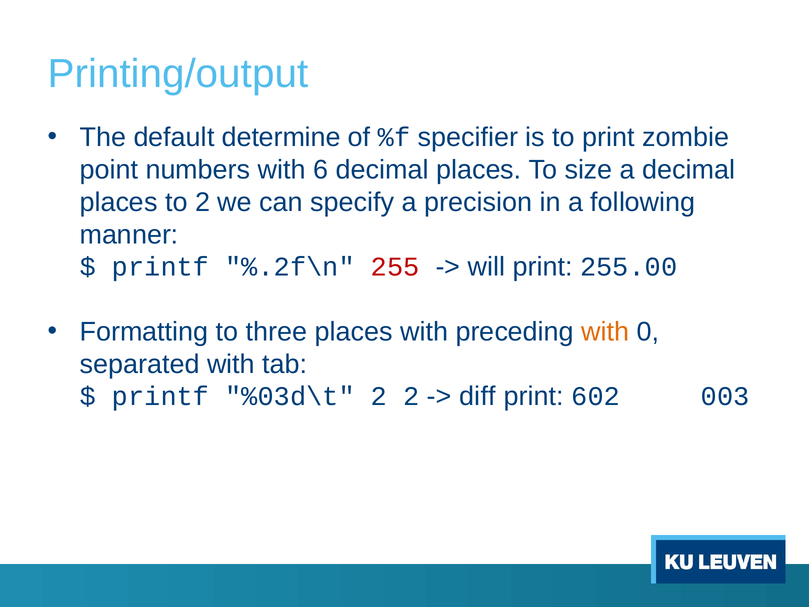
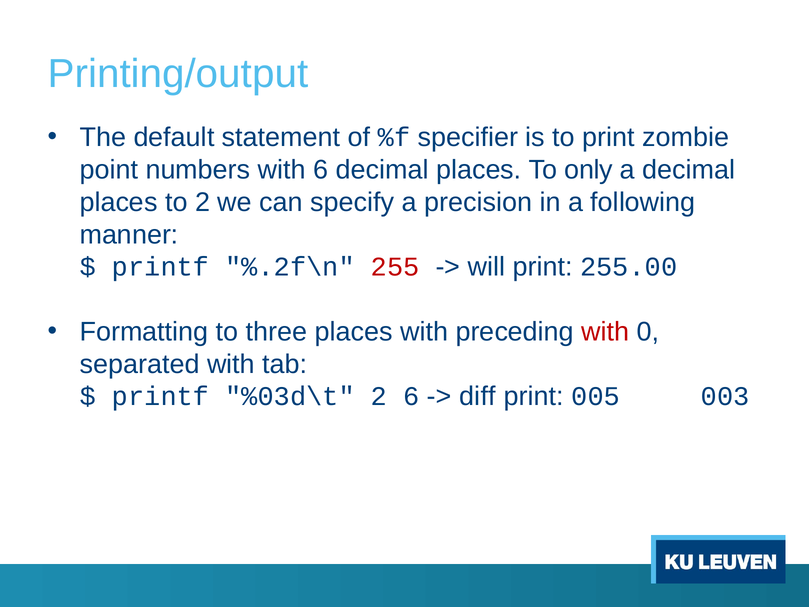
determine: determine -> statement
size: size -> only
with at (605, 332) colour: orange -> red
2 2: 2 -> 6
602: 602 -> 005
